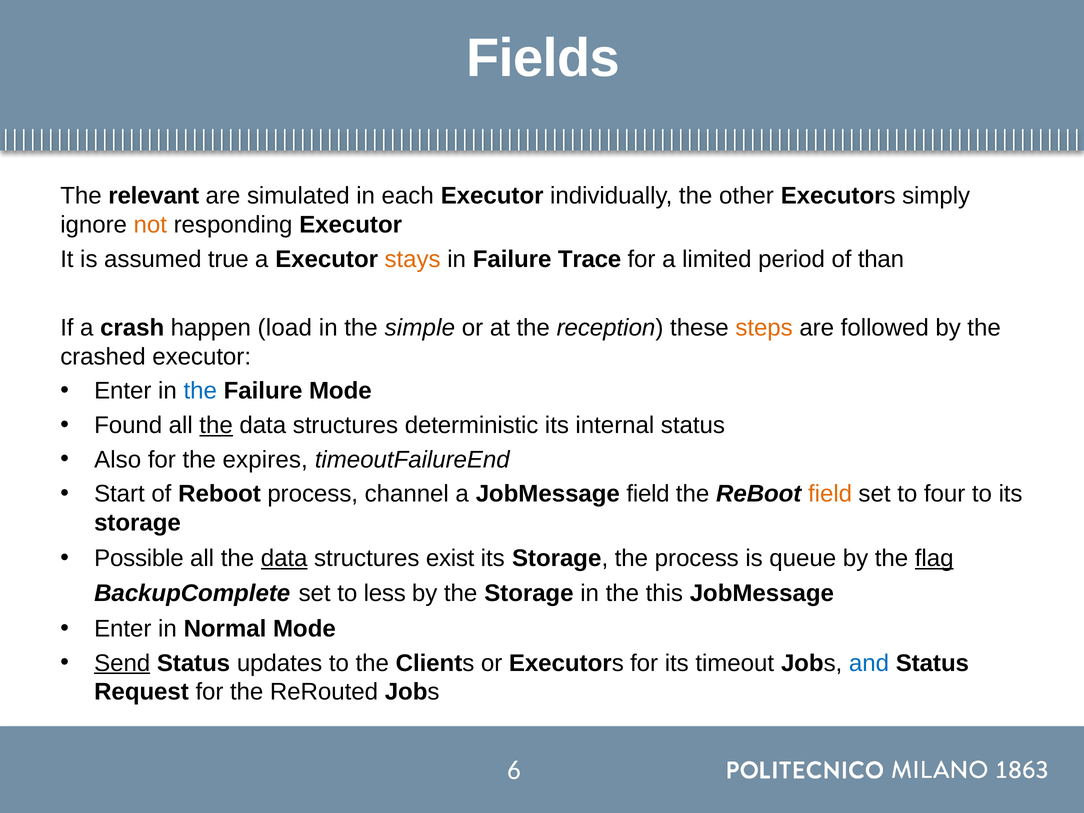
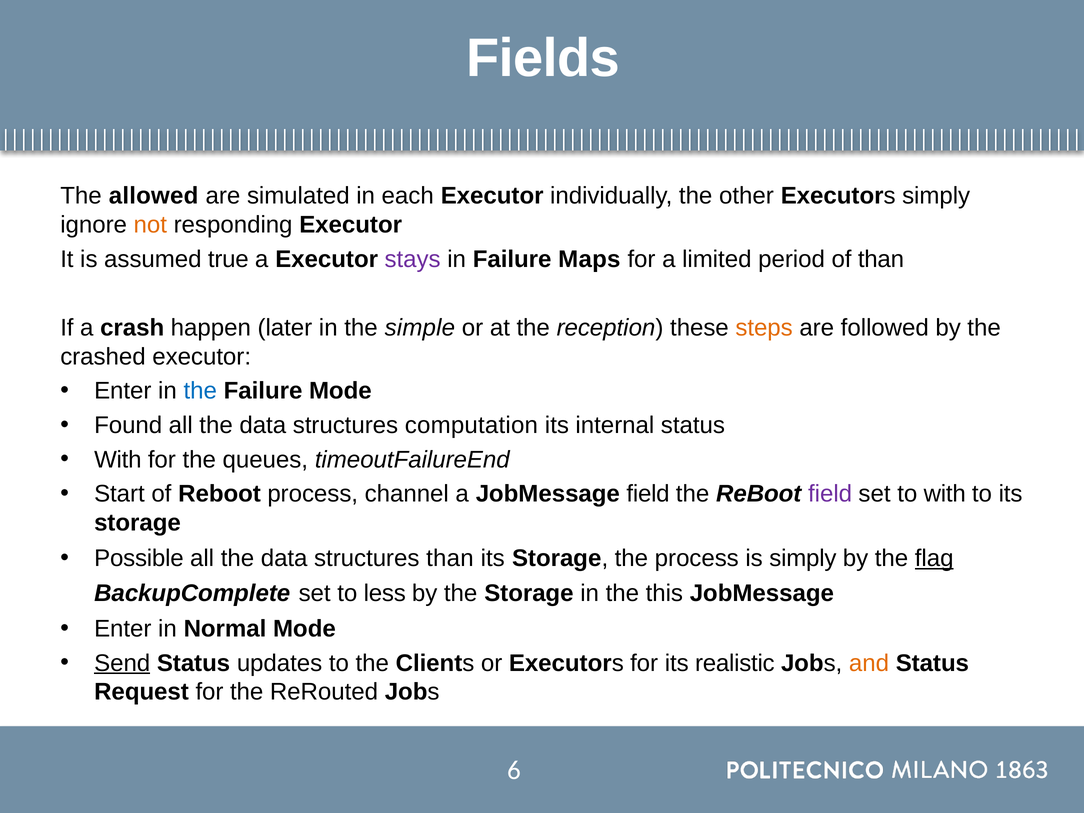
relevant: relevant -> allowed
stays colour: orange -> purple
Trace: Trace -> Maps
load: load -> later
the at (216, 425) underline: present -> none
deterministic: deterministic -> computation
Also at (118, 460): Also -> With
expires: expires -> queues
field at (830, 494) colour: orange -> purple
to four: four -> with
data at (284, 558) underline: present -> none
structures exist: exist -> than
is queue: queue -> simply
timeout: timeout -> realistic
and colour: blue -> orange
